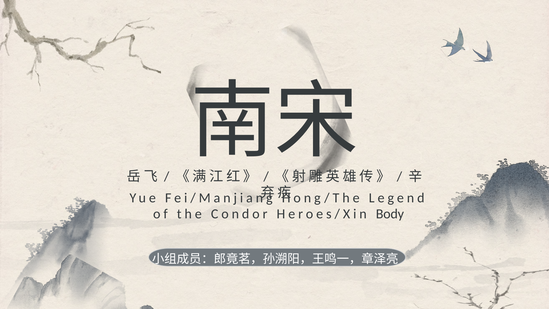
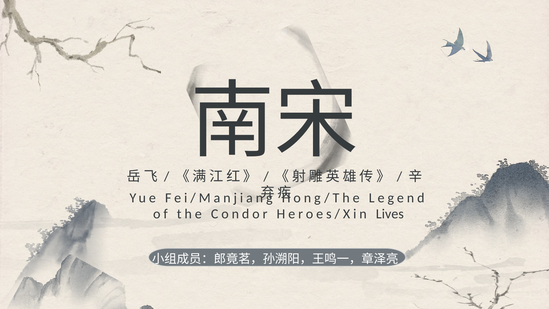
Body: Body -> Lives
